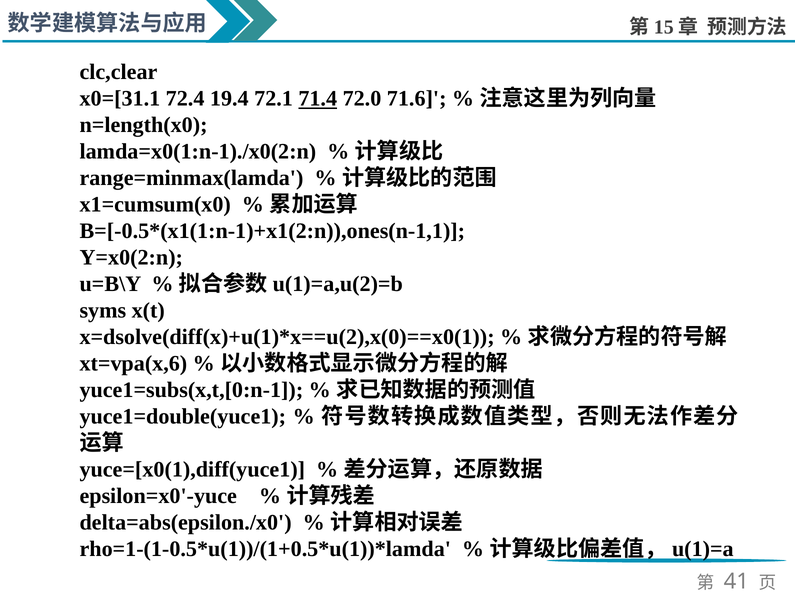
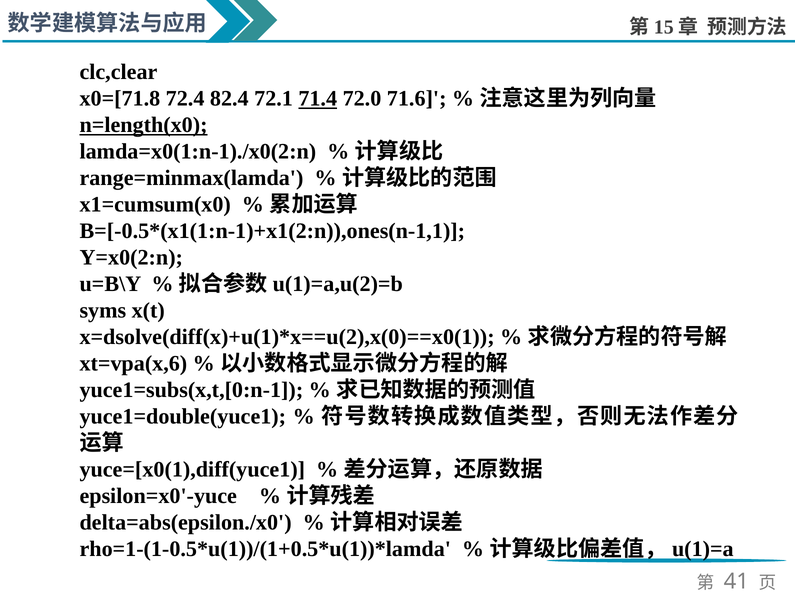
x0=[31.1: x0=[31.1 -> x0=[71.8
19.4: 19.4 -> 82.4
n=length(x0 underline: none -> present
